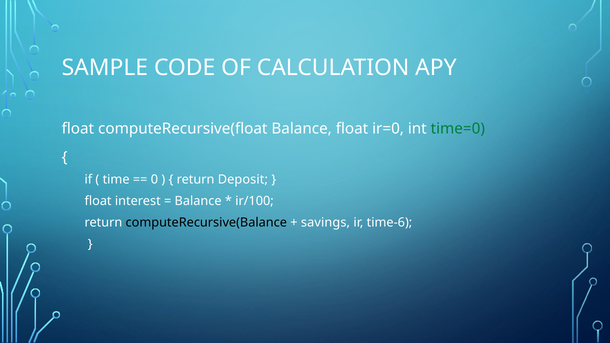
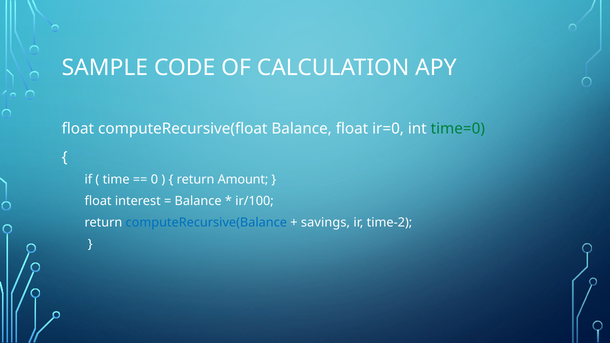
Deposit: Deposit -> Amount
computeRecursive(Balance colour: black -> blue
time-6: time-6 -> time-2
